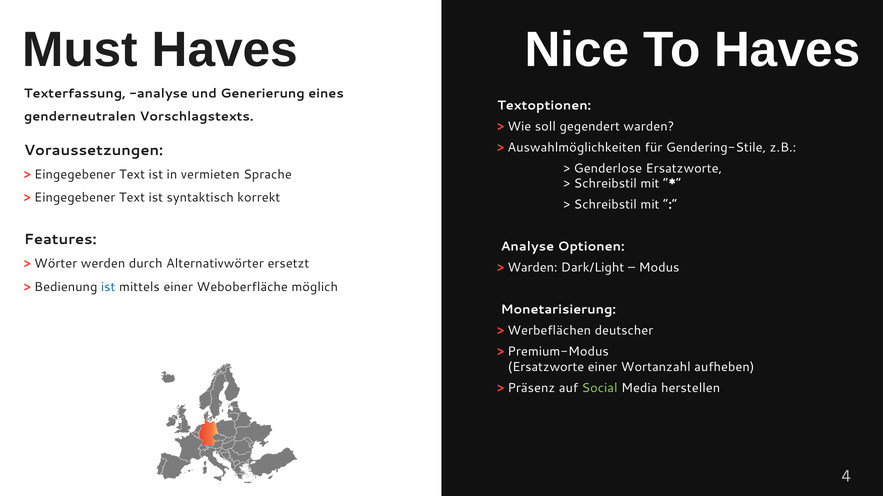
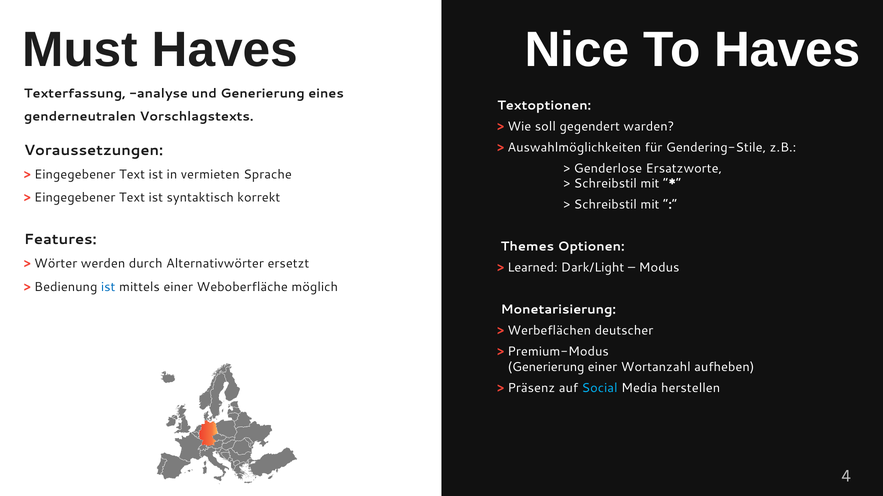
Analyse at (527, 247): Analyse -> Themes
Warden at (532, 268): Warden -> Learned
Ersatzworte at (546, 367): Ersatzworte -> Generierung
Social colour: light green -> light blue
